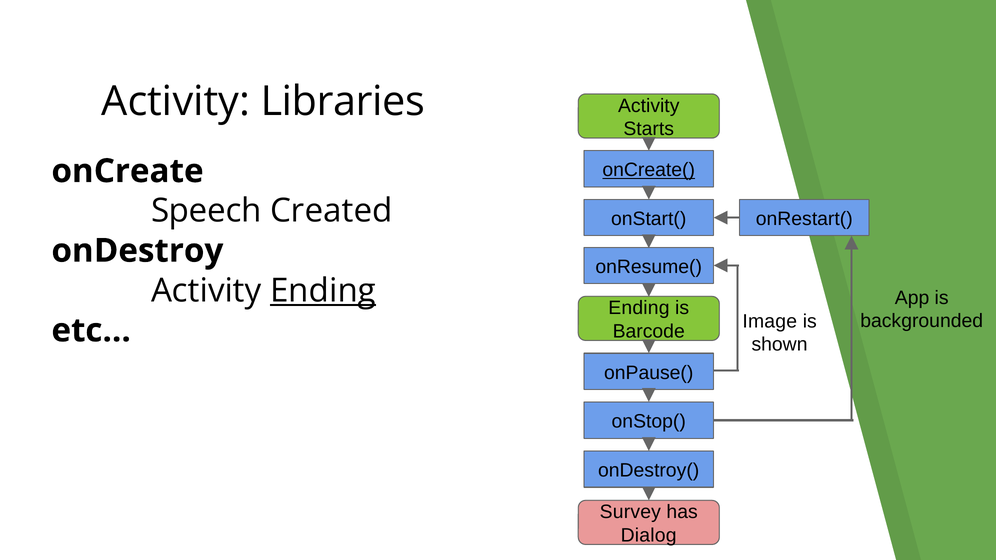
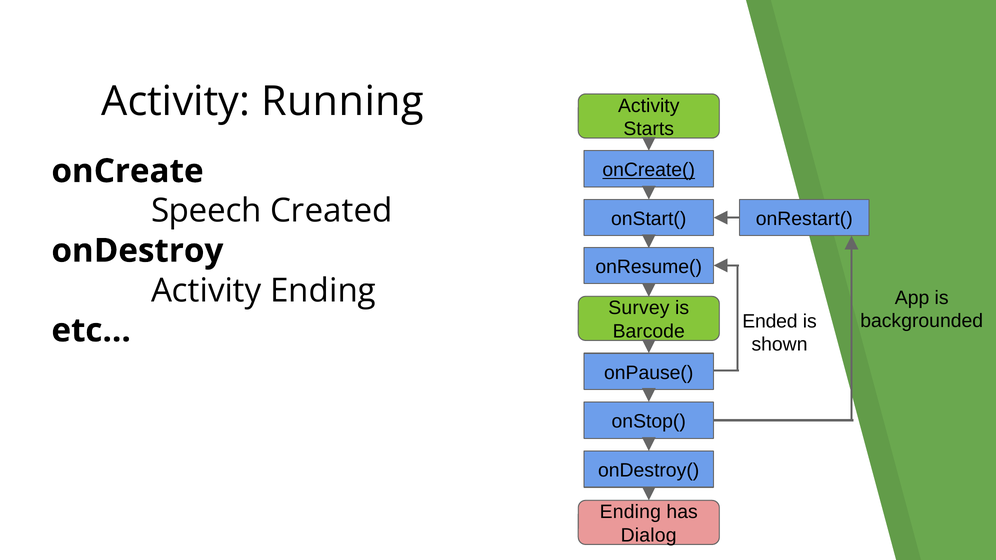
Libraries: Libraries -> Running
Ending at (323, 291) underline: present -> none
Ending at (639, 308): Ending -> Survey
Image: Image -> Ended
Survey at (630, 512): Survey -> Ending
